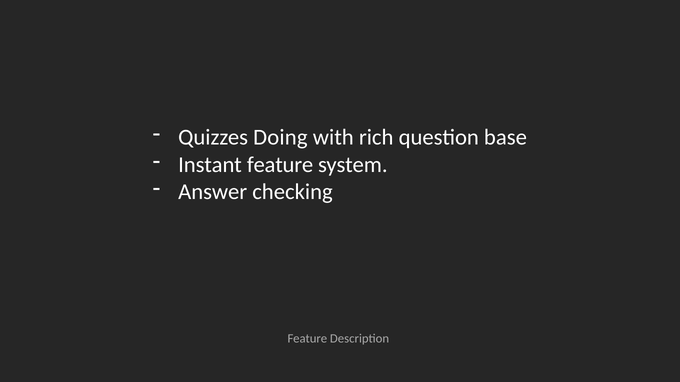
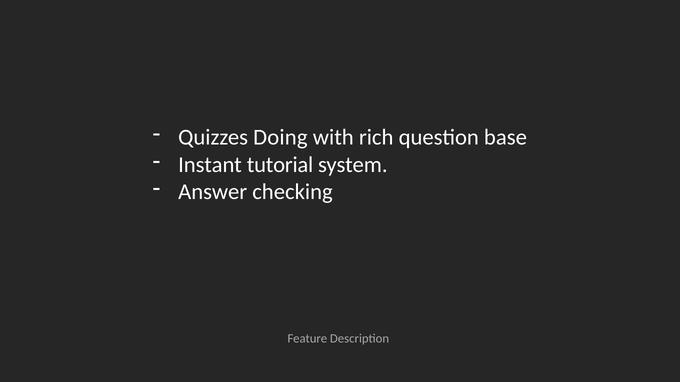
Instant feature: feature -> tutorial
